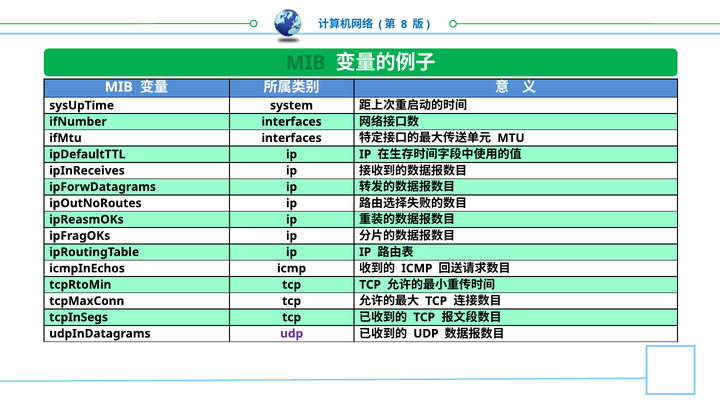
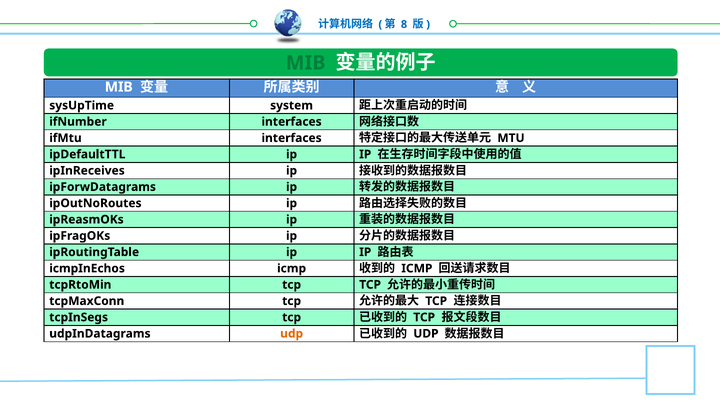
udp at (292, 334) colour: purple -> orange
